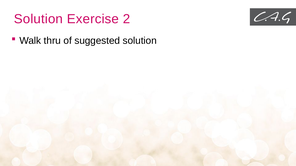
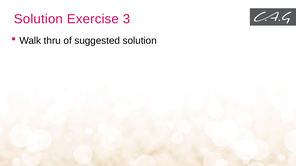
2: 2 -> 3
